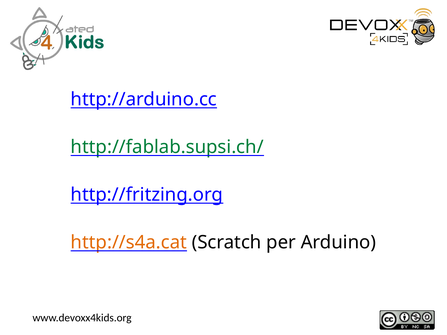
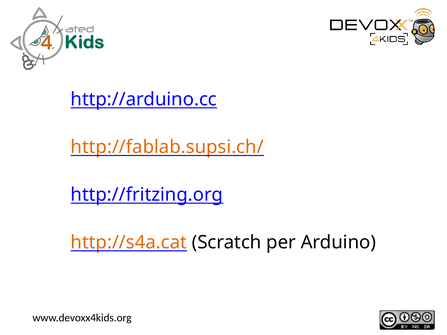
http://fablab.supsi.ch/ colour: green -> orange
